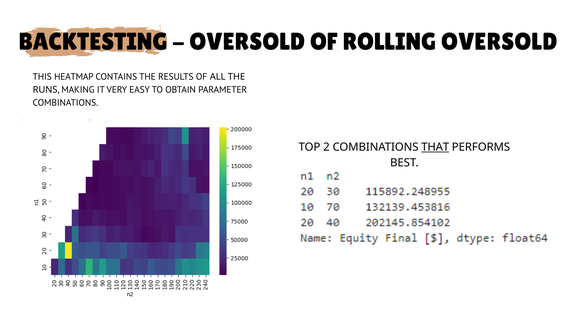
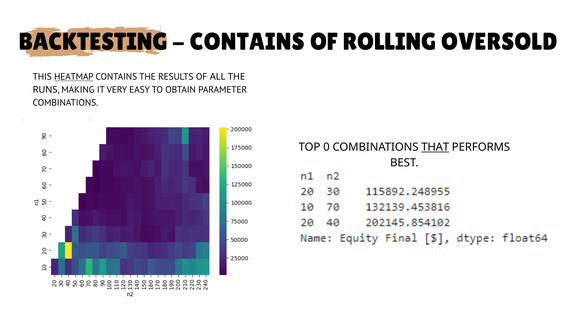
OVERSOLD at (247, 42): OVERSOLD -> CONTAINS
HEATMAP underline: none -> present
2: 2 -> 0
